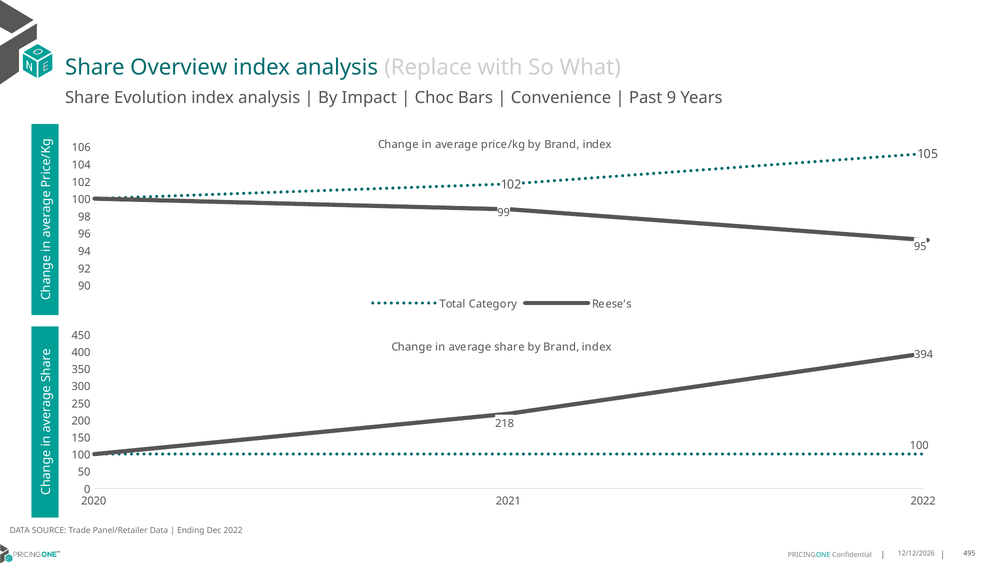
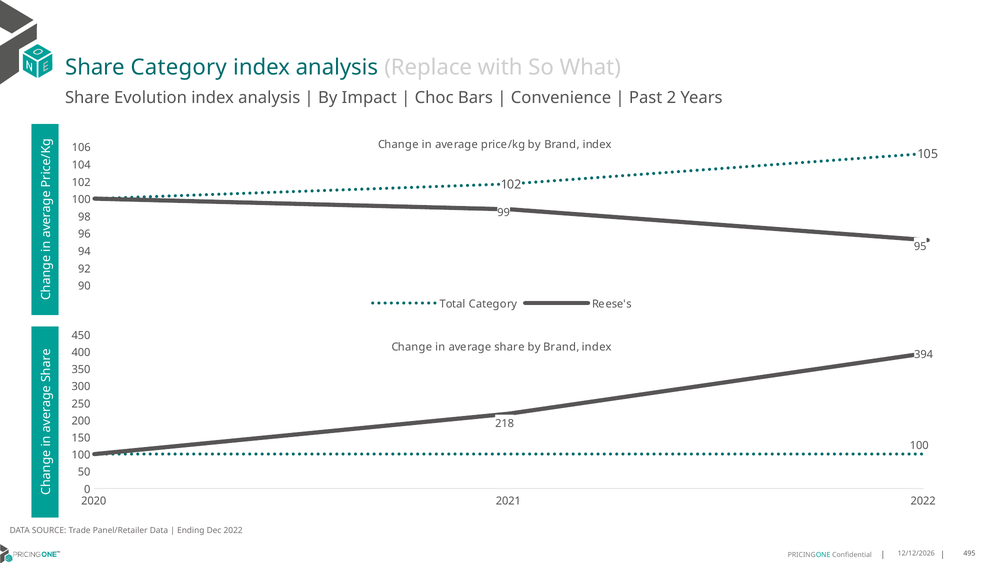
Share Overview: Overview -> Category
9: 9 -> 2
